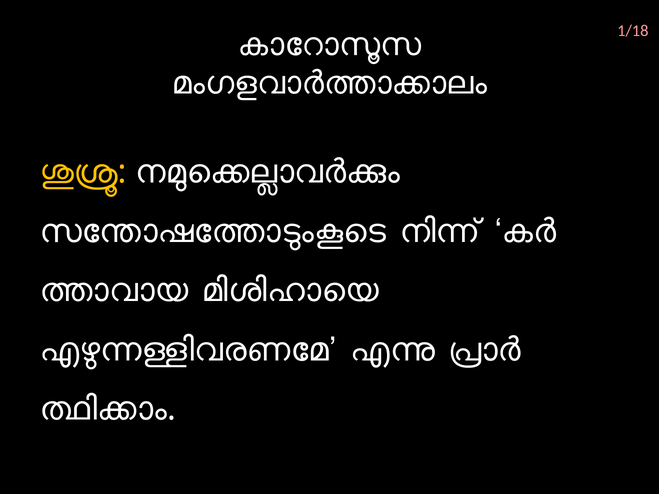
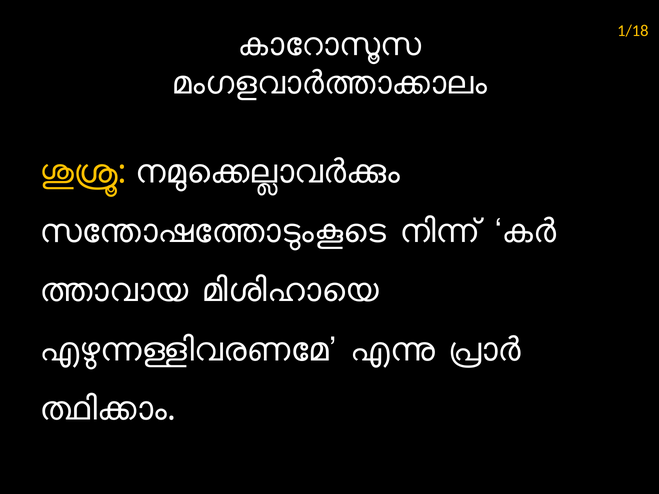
1/18 colour: pink -> yellow
